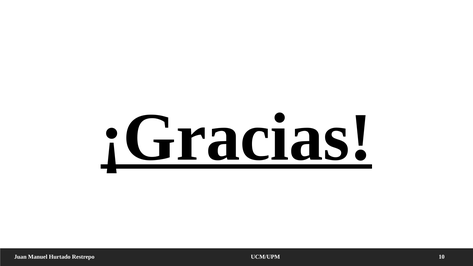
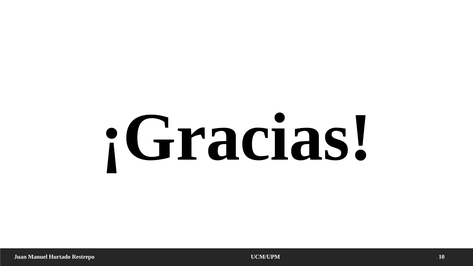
¡Gracias underline: present -> none
